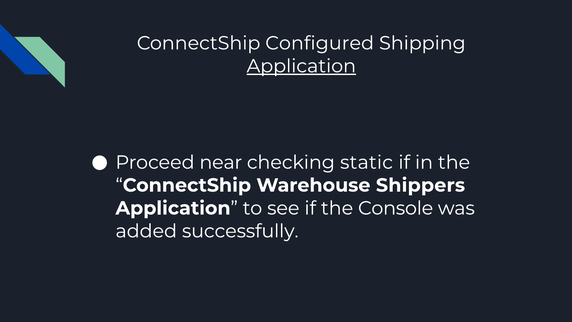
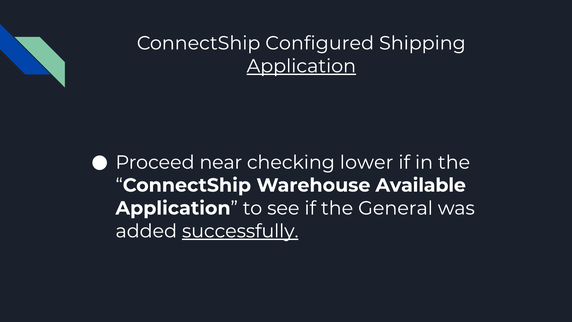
static: static -> lower
Shippers: Shippers -> Available
Console: Console -> General
successfully underline: none -> present
